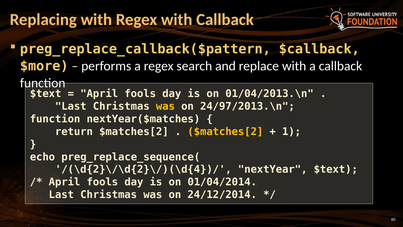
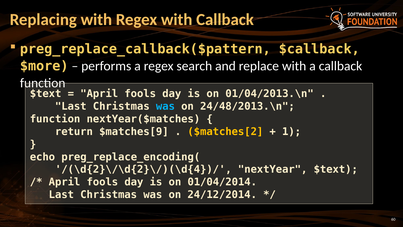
was at (165, 106) colour: yellow -> light blue
24/97/2013.\n: 24/97/2013.\n -> 24/48/2013.\n
return $matches[2: $matches[2 -> $matches[9
preg_replace_sequence(: preg_replace_sequence( -> preg_replace_encoding(
